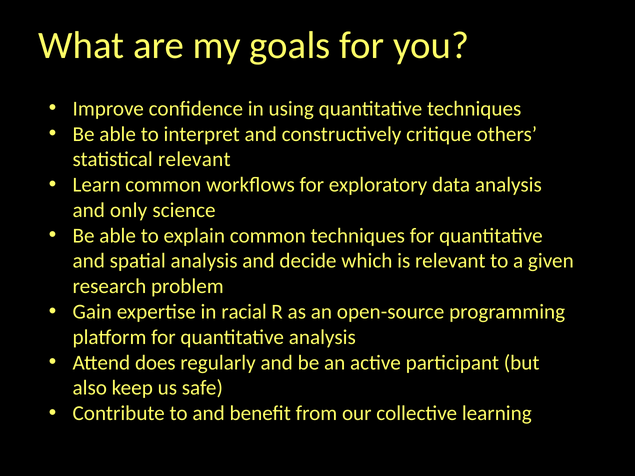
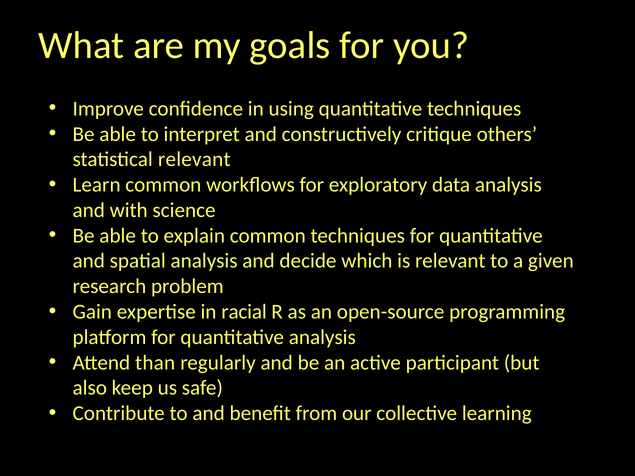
only: only -> with
does: does -> than
